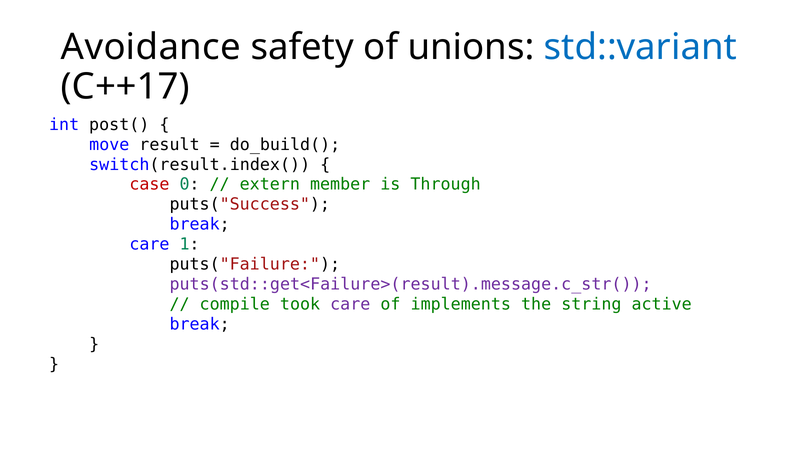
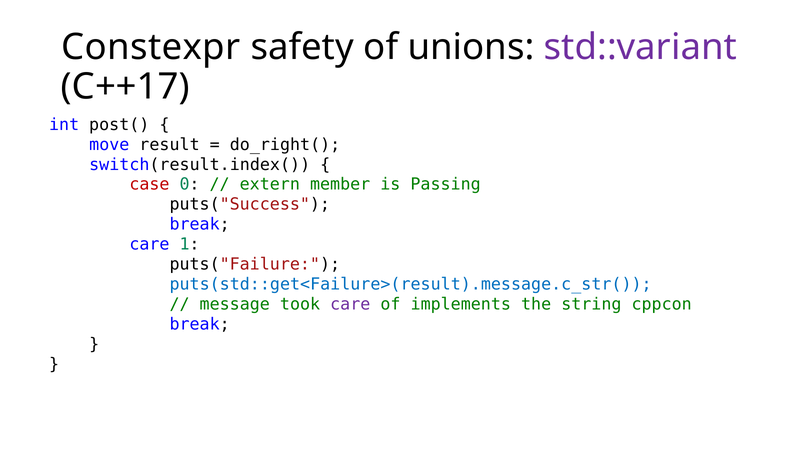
Avoidance: Avoidance -> Constexpr
std::variant colour: blue -> purple
do_build(: do_build( -> do_right(
Through: Through -> Passing
puts(std::get<Failure>(result).message.c_str( colour: purple -> blue
compile: compile -> message
active: active -> cppcon
